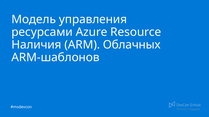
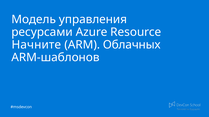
Наличия: Наличия -> Начните
